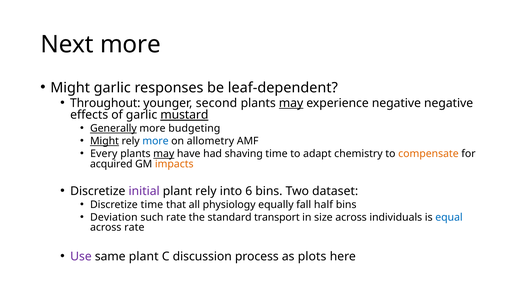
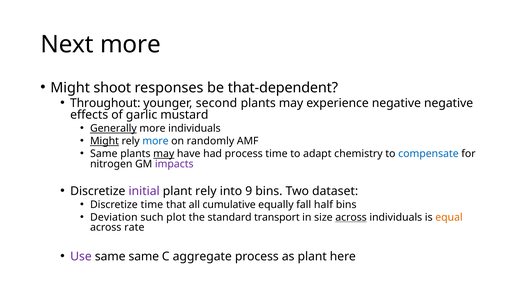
Might garlic: garlic -> shoot
leaf-dependent: leaf-dependent -> that-dependent
may at (291, 103) underline: present -> none
mustard underline: present -> none
more budgeting: budgeting -> individuals
allometry: allometry -> randomly
Every at (104, 154): Every -> Same
had shaving: shaving -> process
compensate colour: orange -> blue
acquired: acquired -> nitrogen
impacts colour: orange -> purple
6: 6 -> 9
physiology: physiology -> cumulative
such rate: rate -> plot
across at (351, 217) underline: none -> present
equal colour: blue -> orange
same plant: plant -> same
discussion: discussion -> aggregate
as plots: plots -> plant
